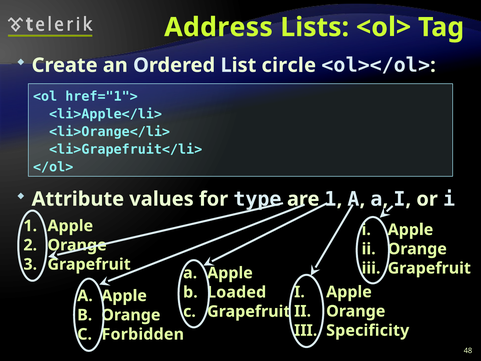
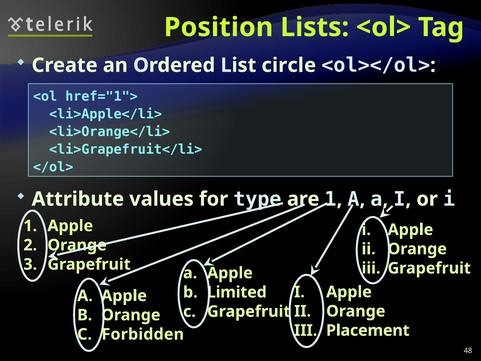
Address: Address -> Position
Loaded: Loaded -> Limited
Specificity: Specificity -> Placement
